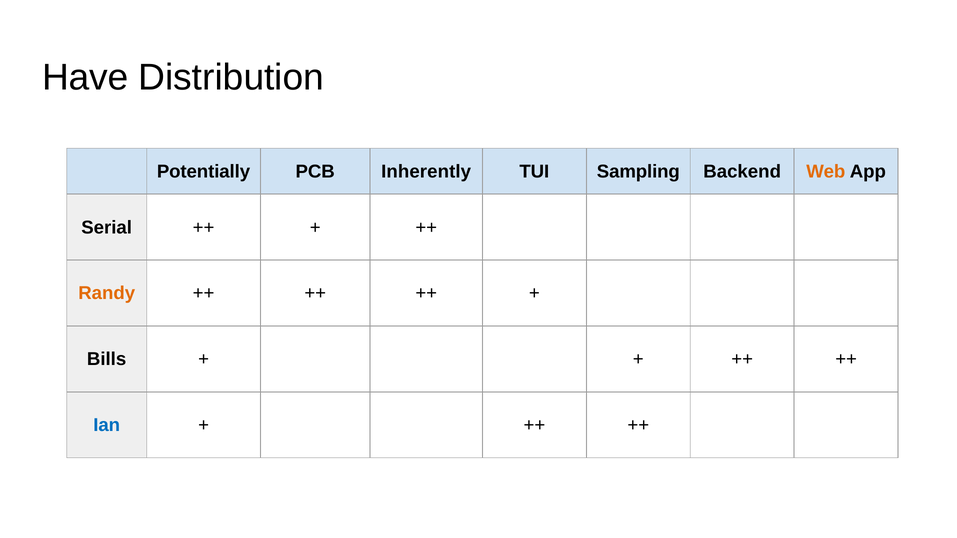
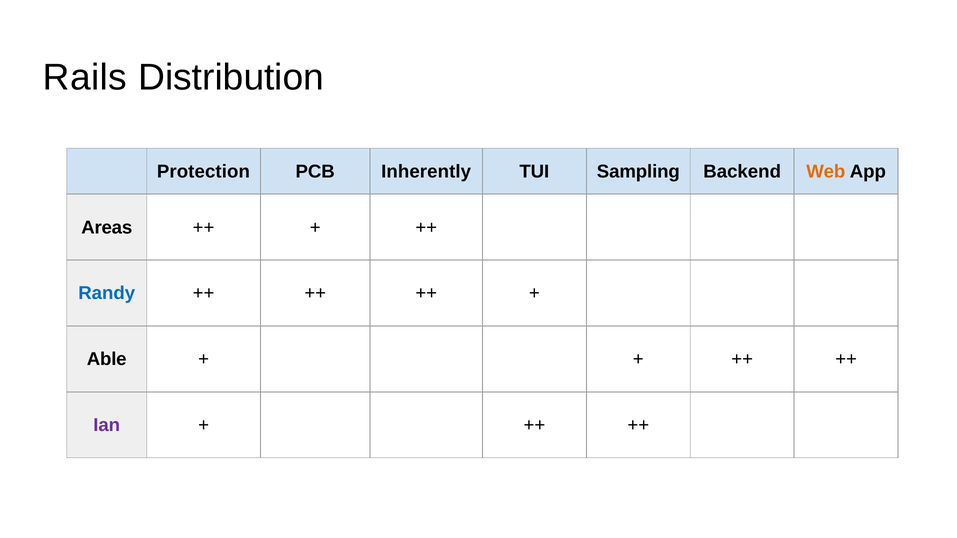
Have: Have -> Rails
Potentially: Potentially -> Protection
Serial: Serial -> Areas
Randy colour: orange -> blue
Bills: Bills -> Able
Ian colour: blue -> purple
